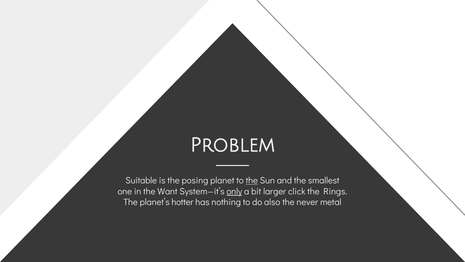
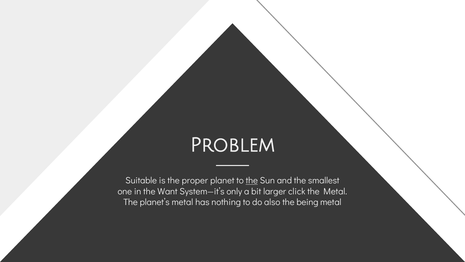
posing: posing -> proper
only underline: present -> none
the Rings: Rings -> Metal
planet’s hotter: hotter -> metal
never: never -> being
